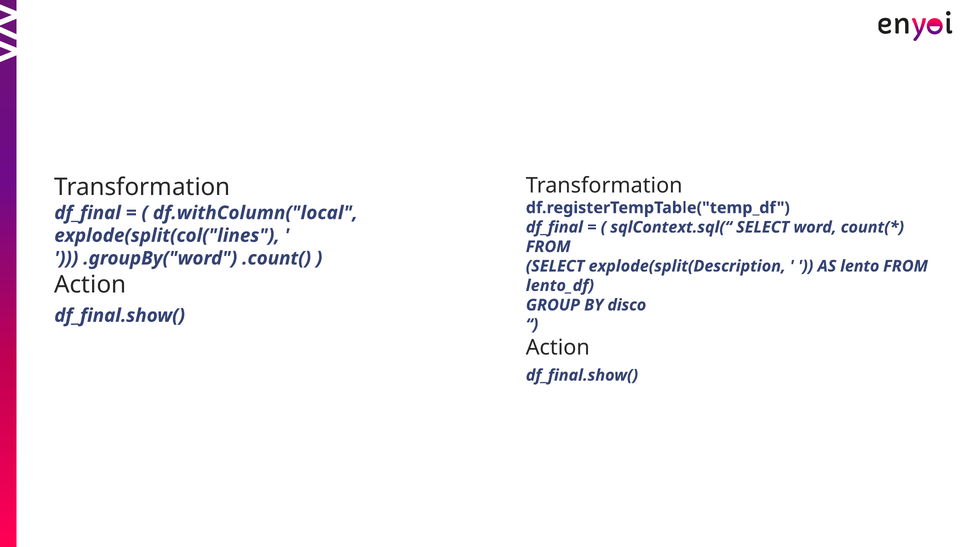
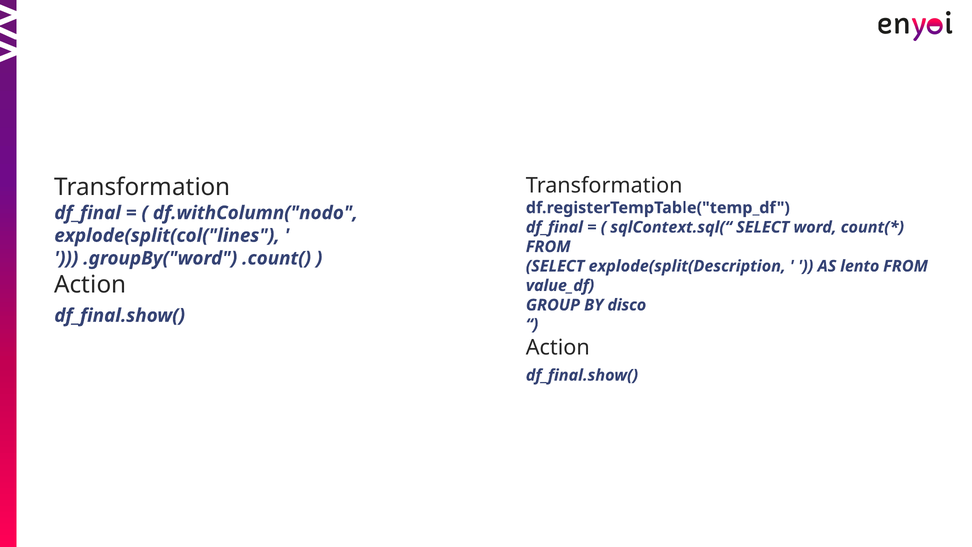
df.withColumn("local: df.withColumn("local -> df.withColumn("nodo
lento_df: lento_df -> value_df
